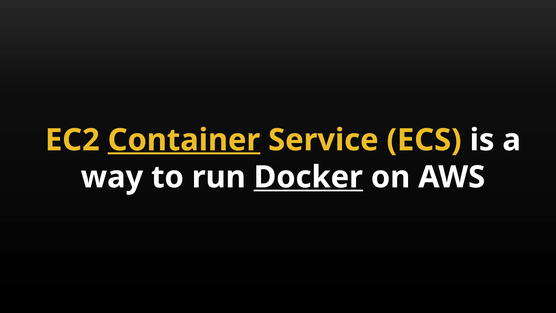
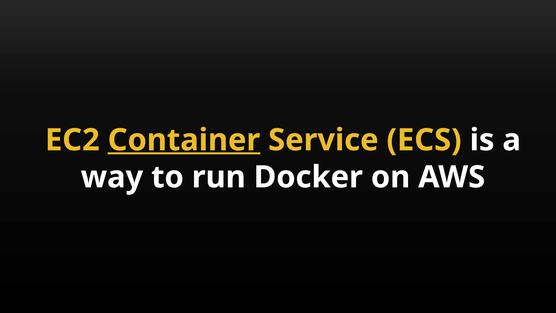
Docker underline: present -> none
